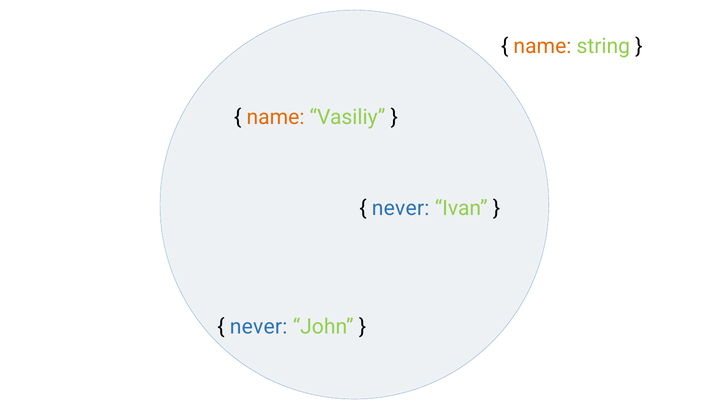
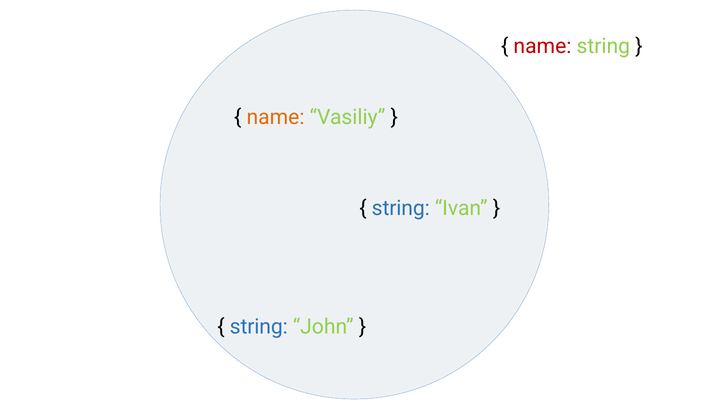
name at (542, 46) colour: orange -> red
never at (401, 208): never -> string
never at (259, 326): never -> string
